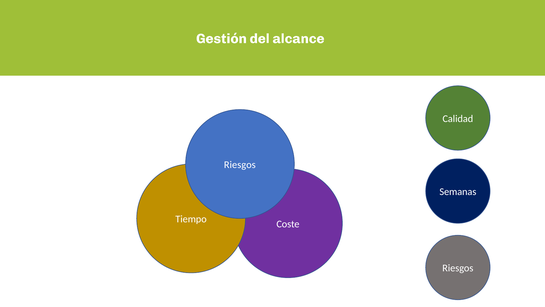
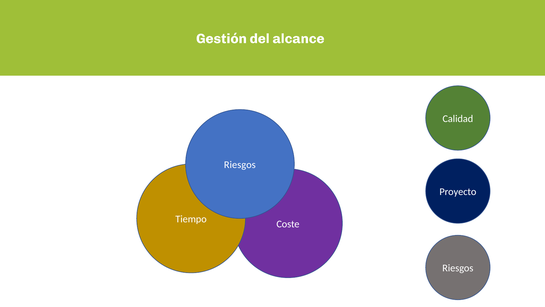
Semanas: Semanas -> Proyecto
